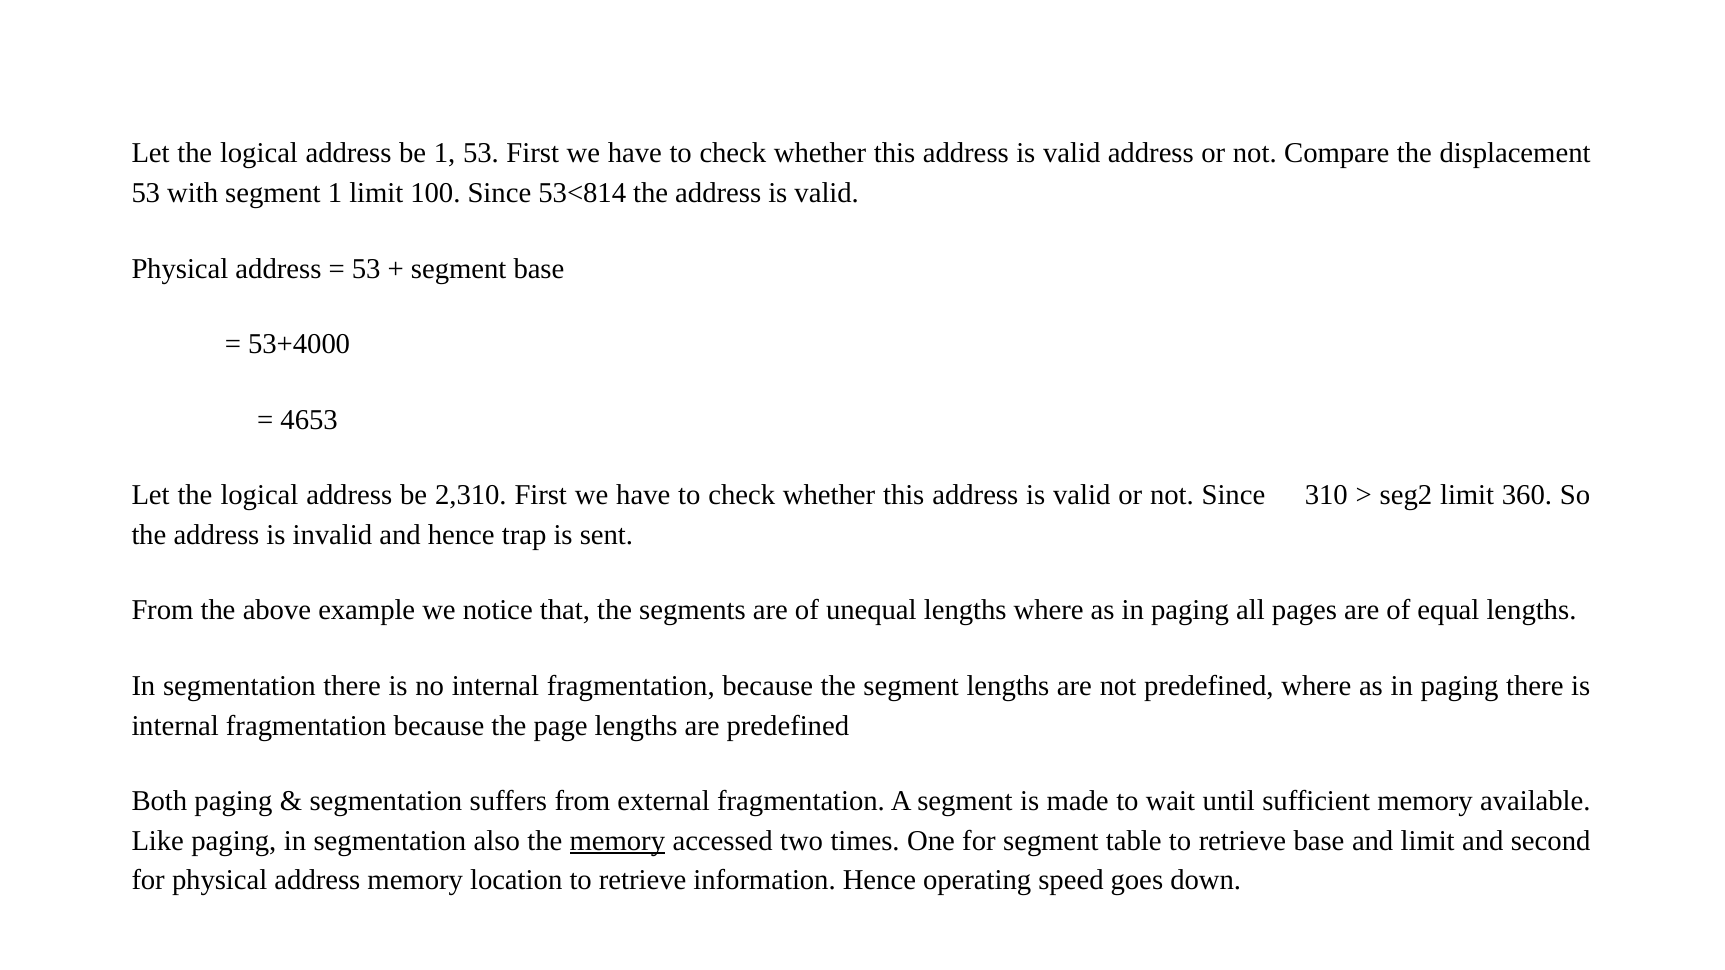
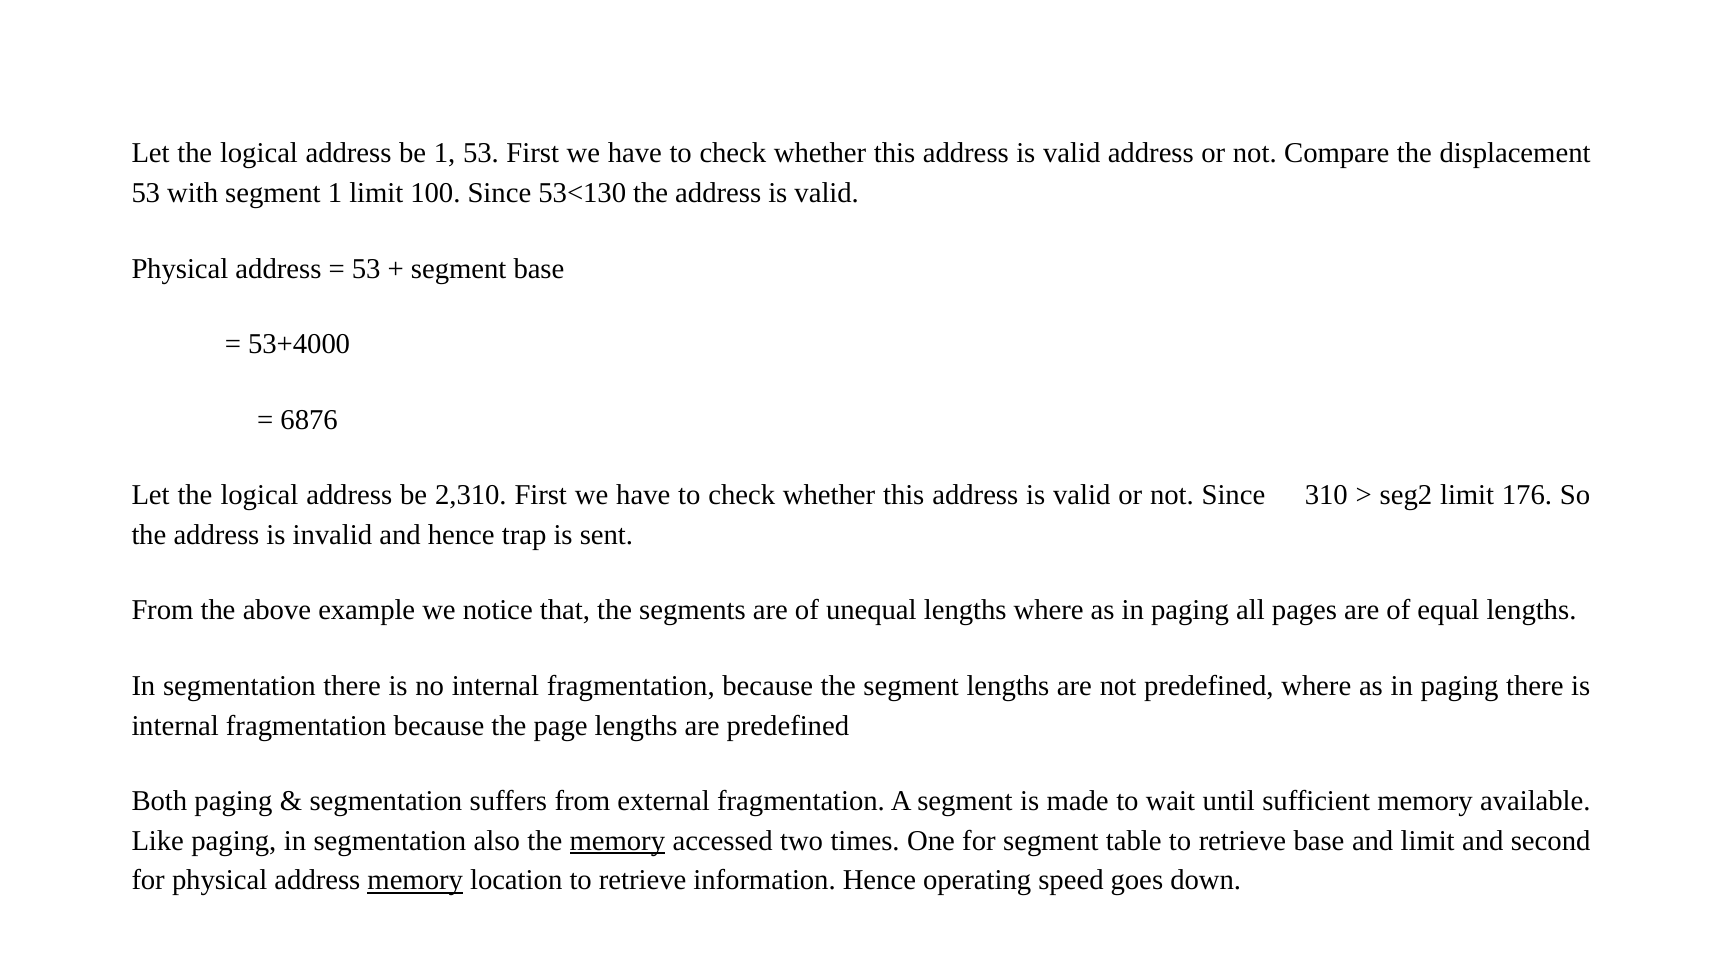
53<814: 53<814 -> 53<130
4653: 4653 -> 6876
360: 360 -> 176
memory at (415, 881) underline: none -> present
